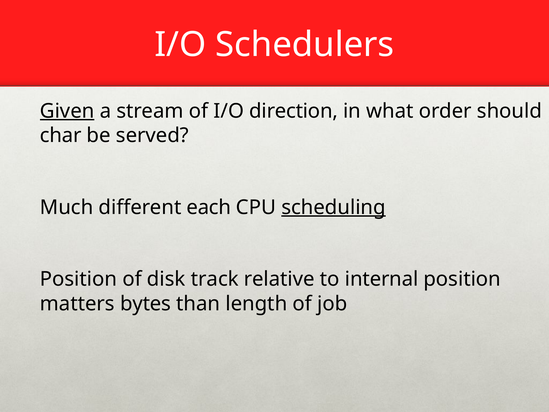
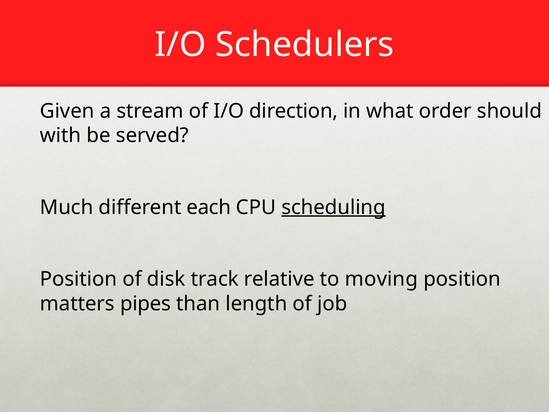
Given underline: present -> none
char: char -> with
internal: internal -> moving
bytes: bytes -> pipes
